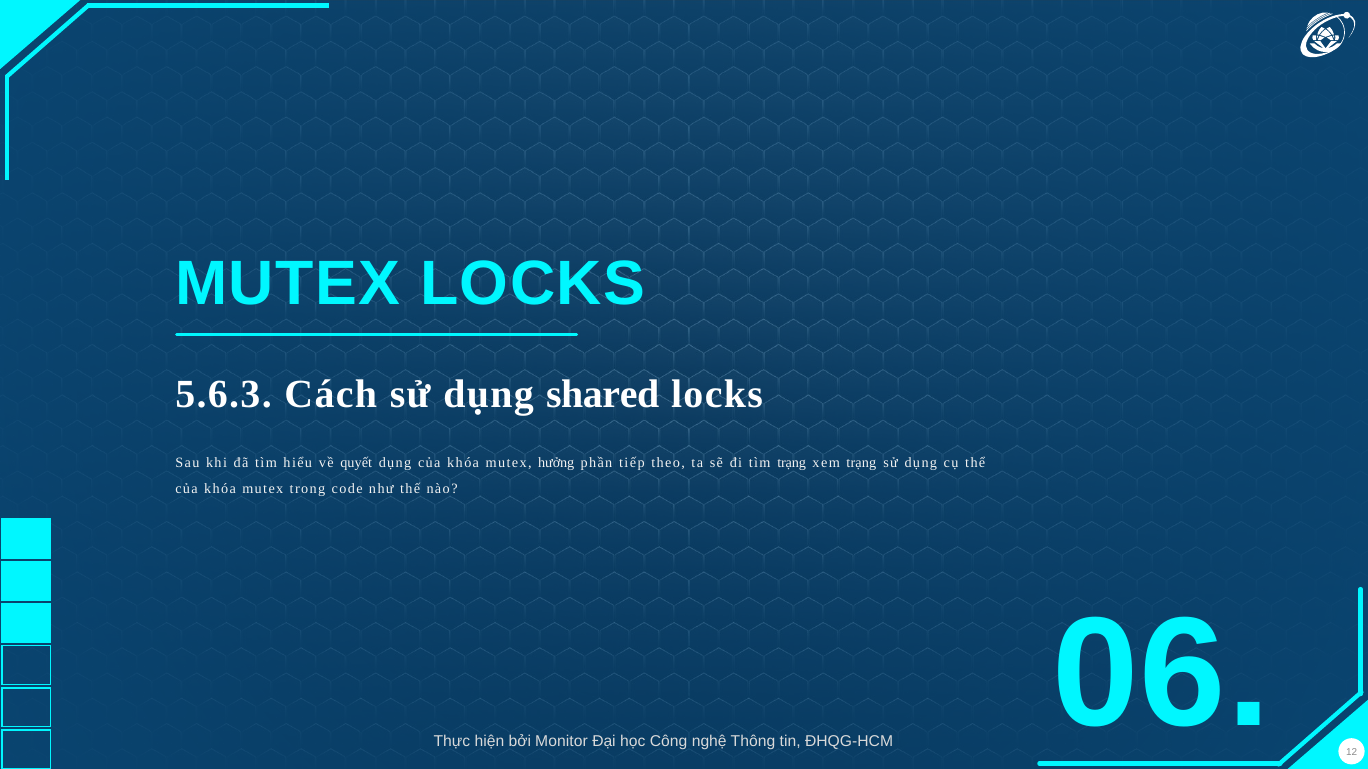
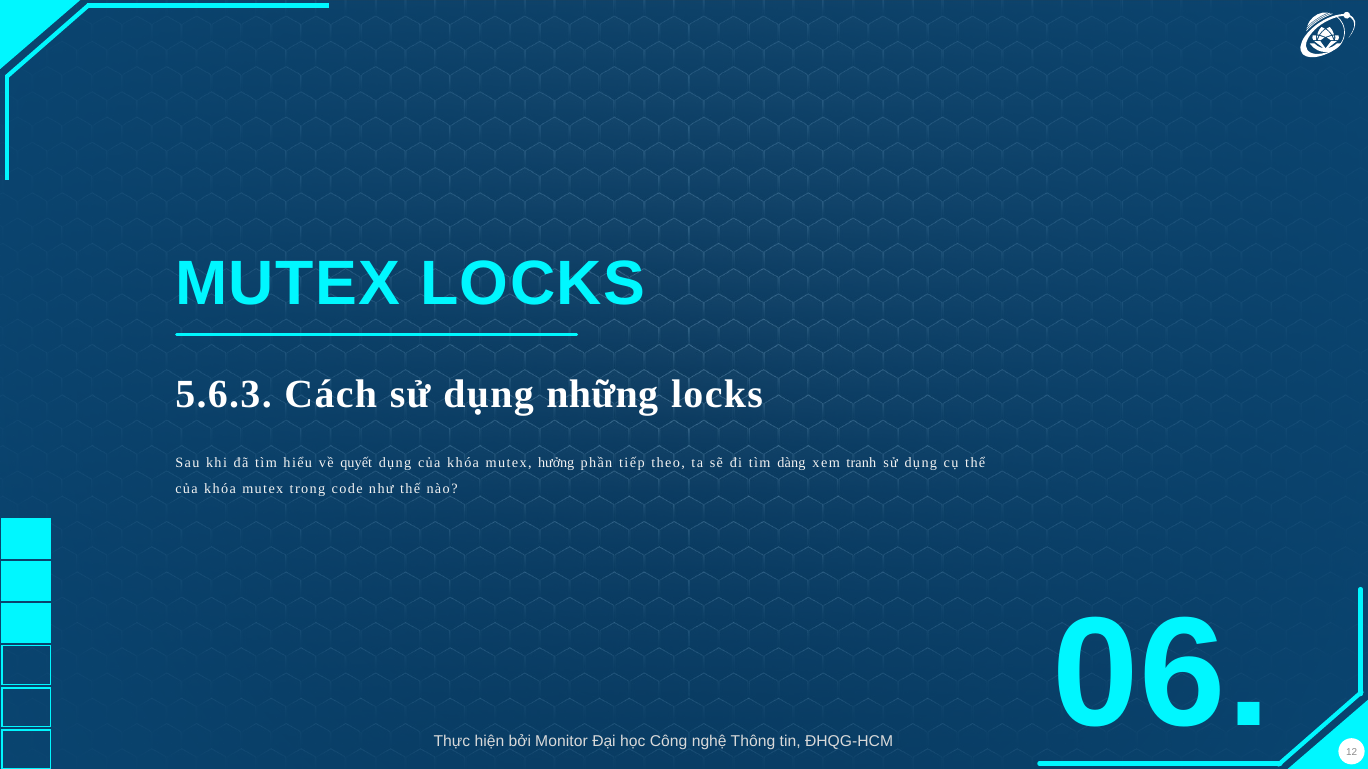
shared: shared -> những
tìm trạng: trạng -> dàng
xem trạng: trạng -> tranh
